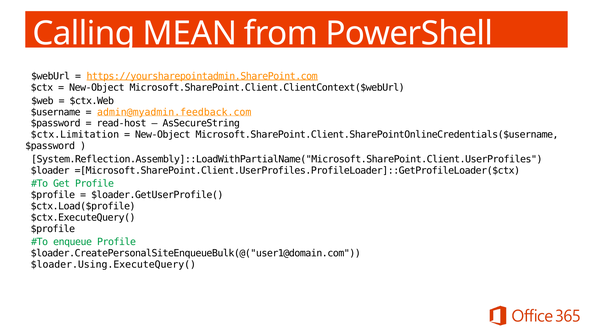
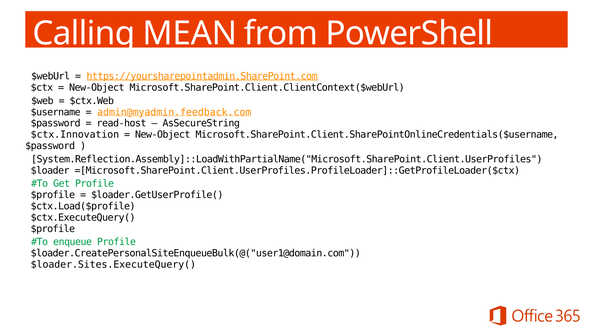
$ctx.Limitation: $ctx.Limitation -> $ctx.Innovation
$loader.Using.ExecuteQuery(: $loader.Using.ExecuteQuery( -> $loader.Sites.ExecuteQuery(
